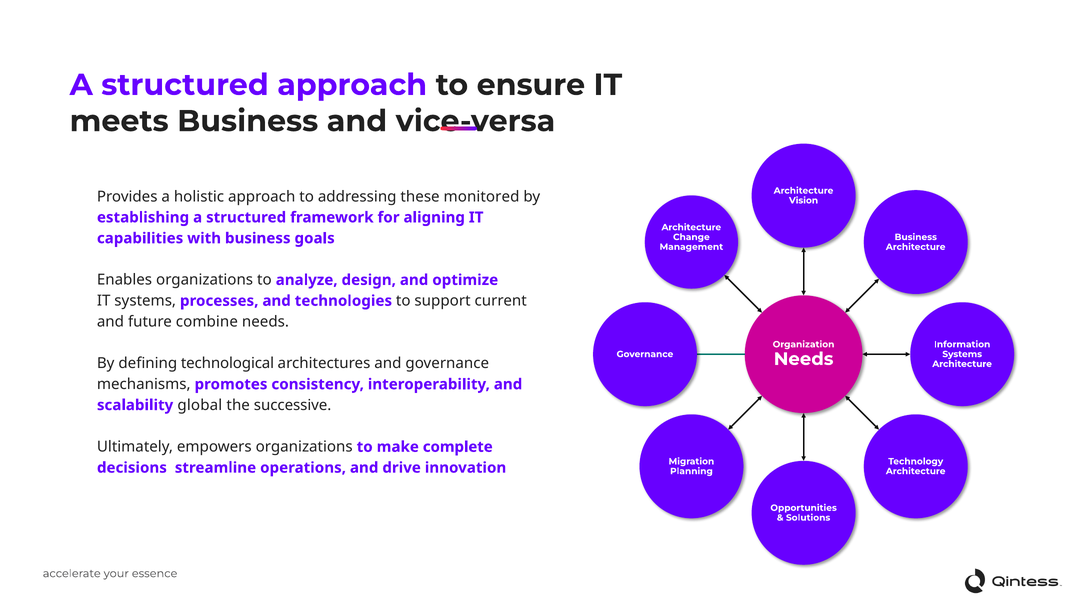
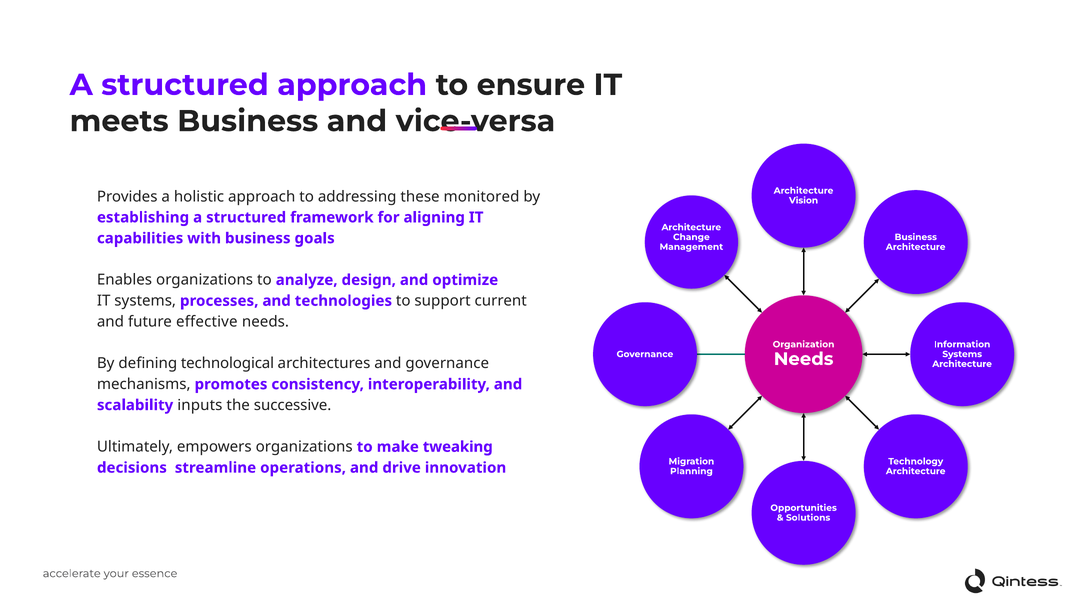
combine: combine -> effective
global: global -> inputs
complete: complete -> tweaking
